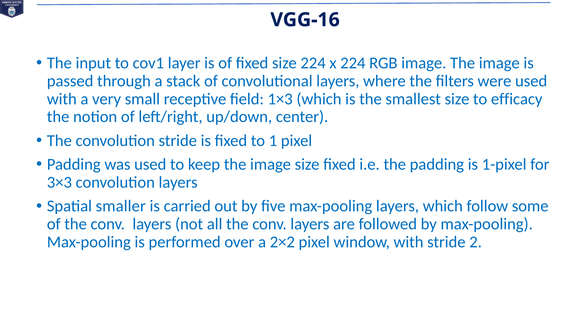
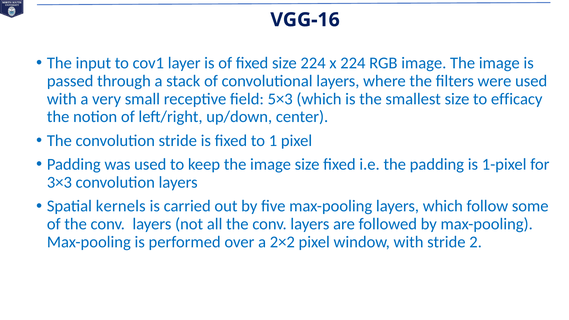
1×3: 1×3 -> 5×3
smaller: smaller -> kernels
